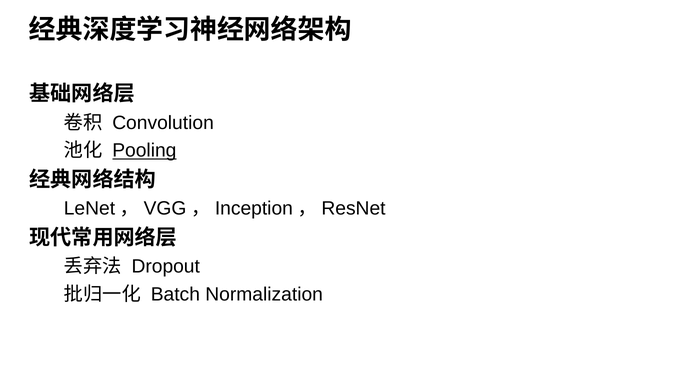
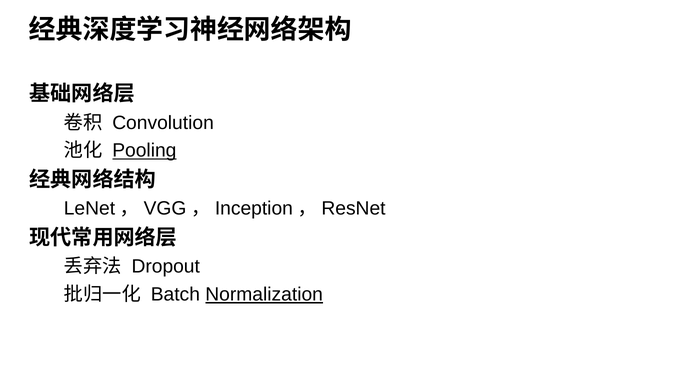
Normalization underline: none -> present
